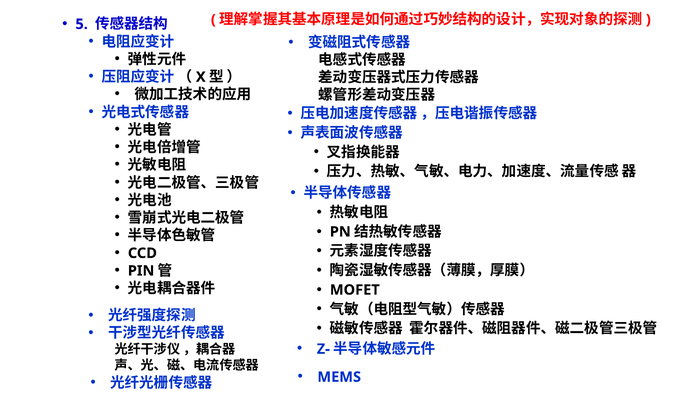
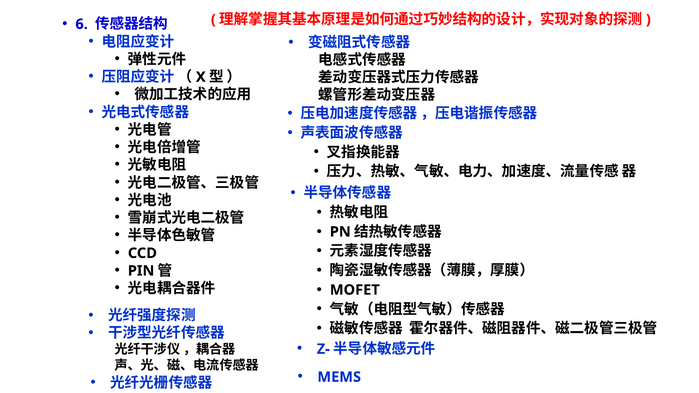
5: 5 -> 6
